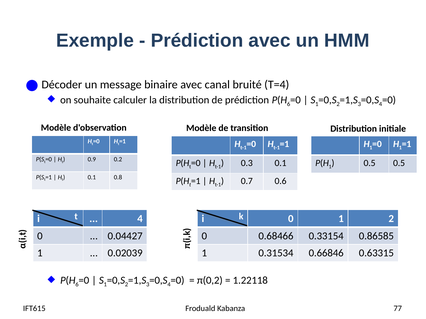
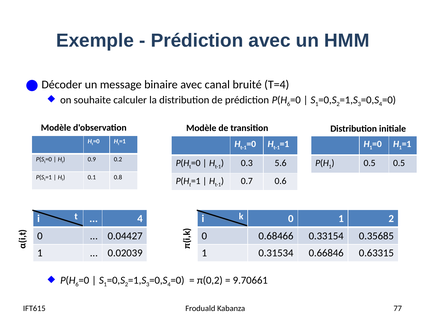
0.3 0.1: 0.1 -> 5.6
0.86585: 0.86585 -> 0.35685
1.22118: 1.22118 -> 9.70661
